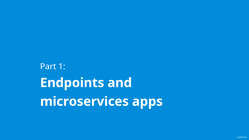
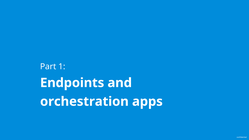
microservices: microservices -> orchestration
